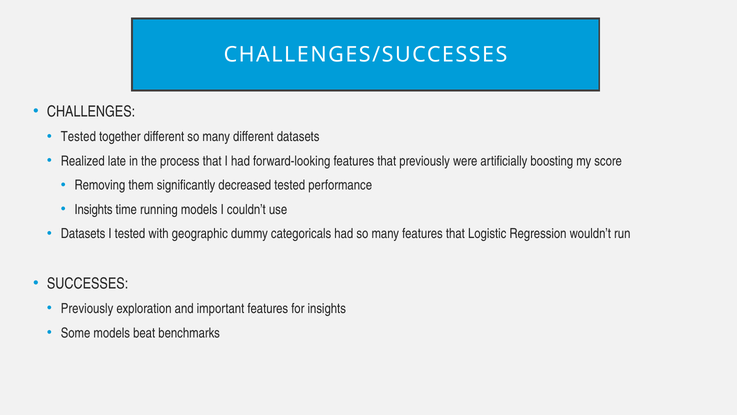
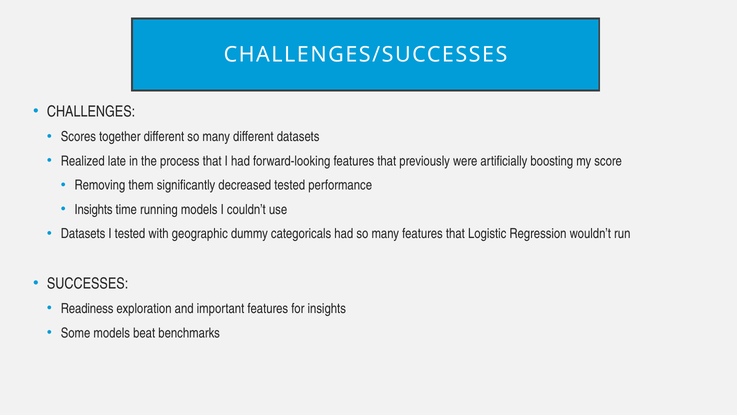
Tested at (78, 137): Tested -> Scores
Previously at (87, 308): Previously -> Readiness
